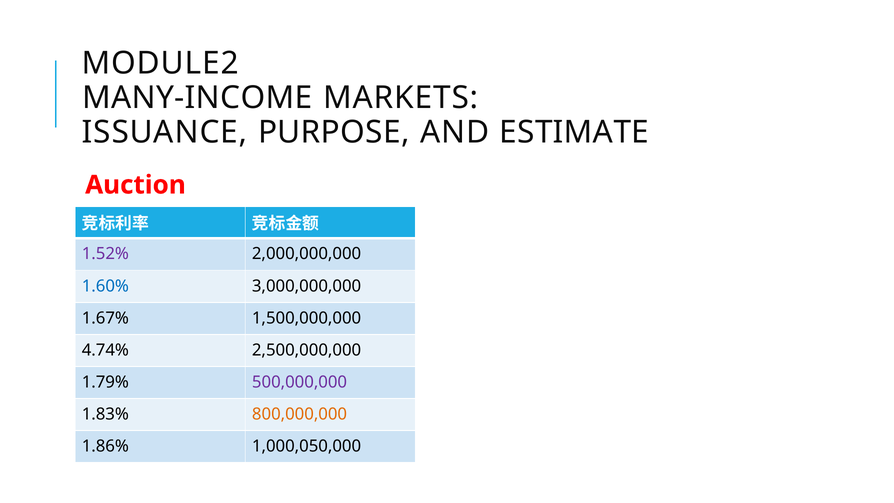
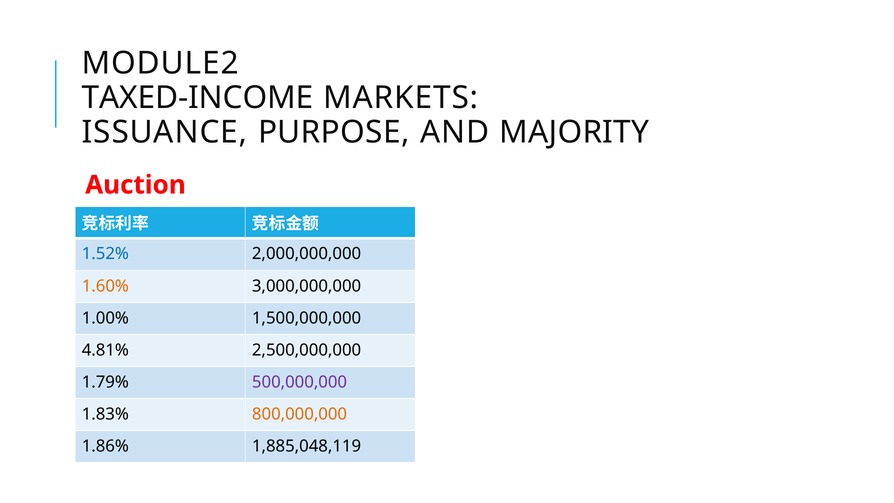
MANY-INCOME: MANY-INCOME -> TAXED-INCOME
ESTIMATE: ESTIMATE -> MAJORITY
1.52% colour: purple -> blue
1.60% colour: blue -> orange
1.67%: 1.67% -> 1.00%
4.74%: 4.74% -> 4.81%
1,000,050,000: 1,000,050,000 -> 1,885,048,119
